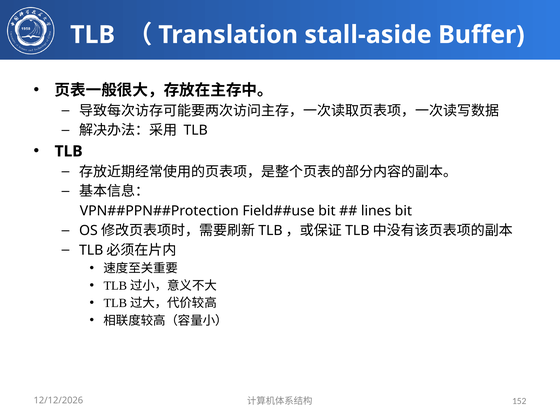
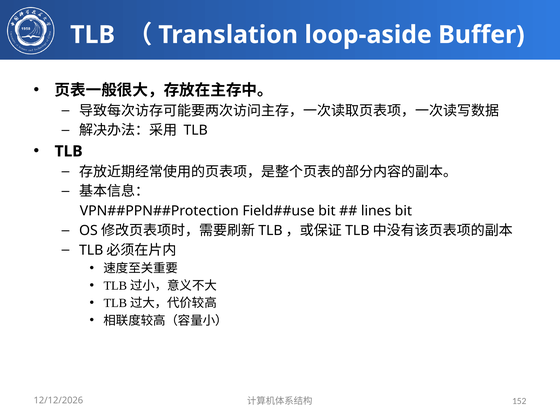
stall-aside: stall-aside -> loop-aside
